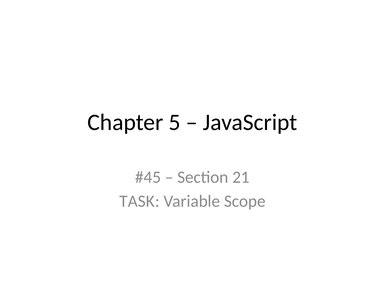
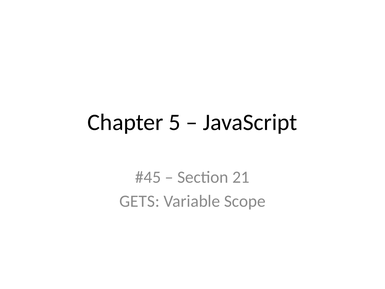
TASK: TASK -> GETS
